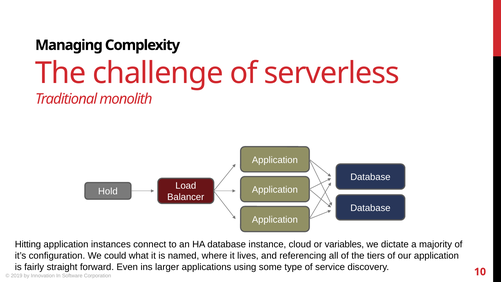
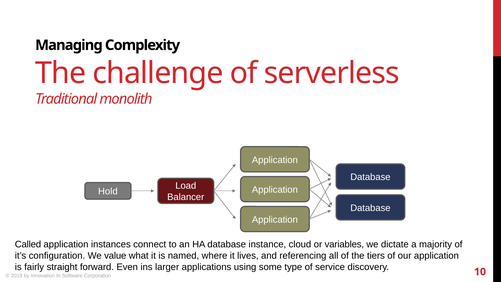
Hitting: Hitting -> Called
could: could -> value
